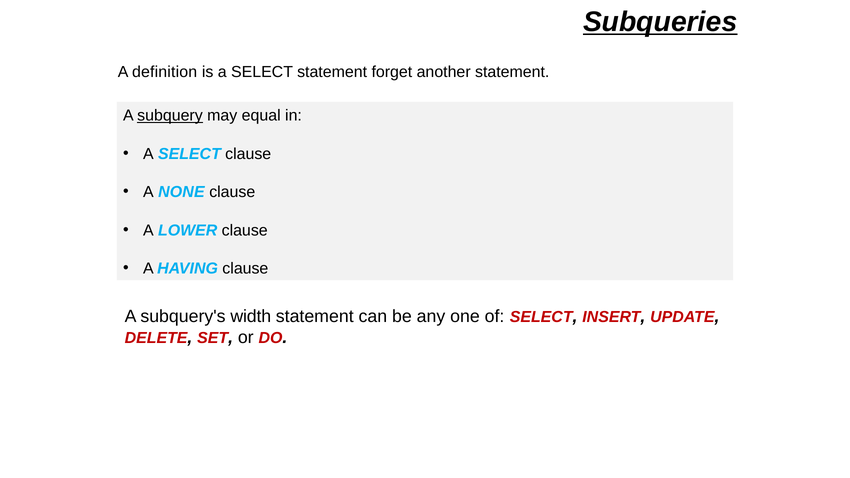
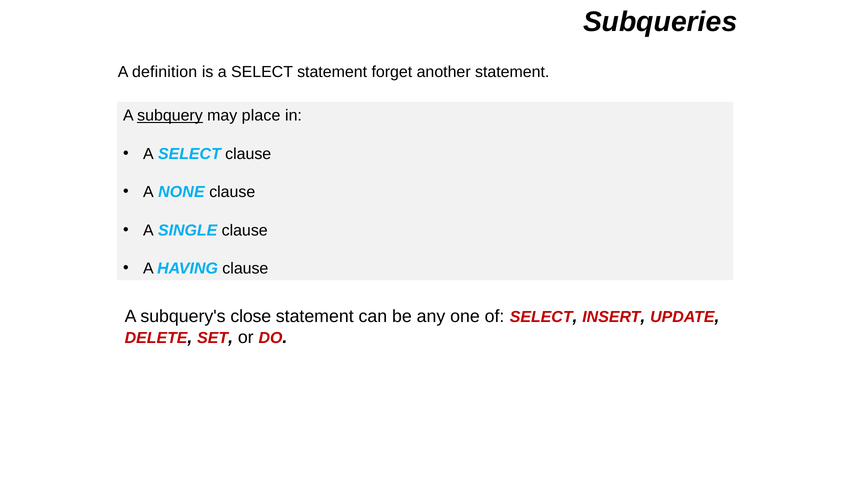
Subqueries underline: present -> none
equal: equal -> place
LOWER: LOWER -> SINGLE
width: width -> close
